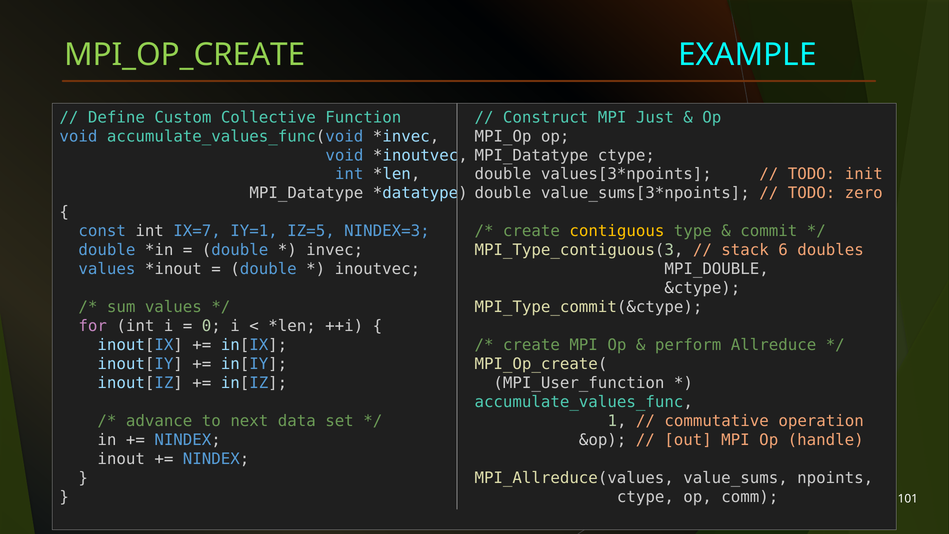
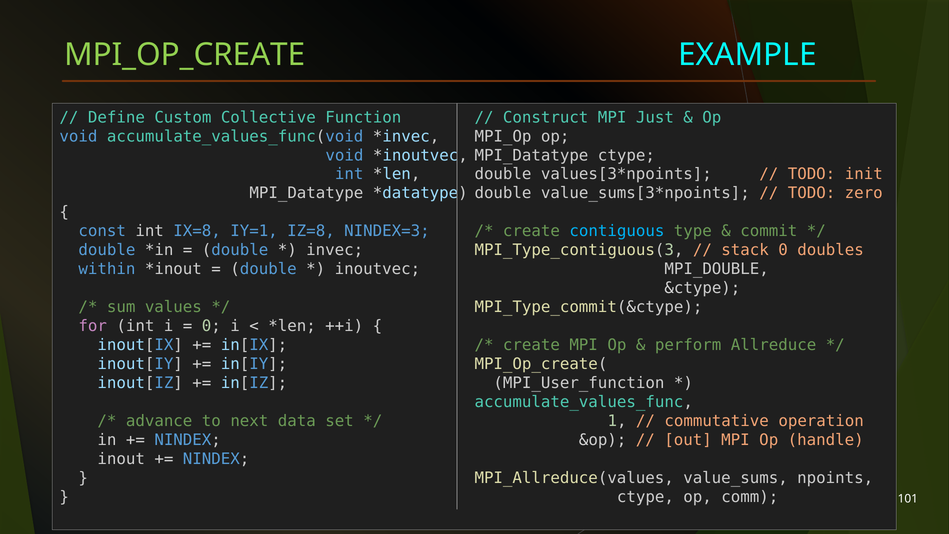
IX=7: IX=7 -> IX=8
IZ=5: IZ=5 -> IZ=8
contiguous colour: yellow -> light blue
stack 6: 6 -> 0
values at (107, 269): values -> within
